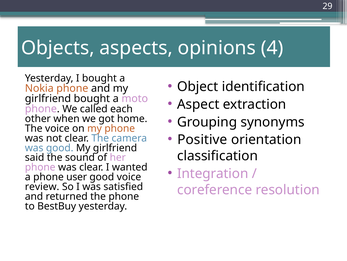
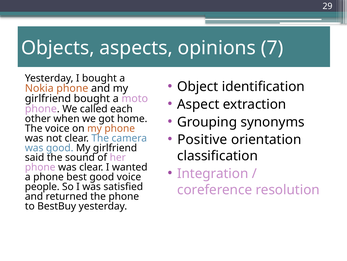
4: 4 -> 7
user: user -> best
review at (42, 186): review -> people
